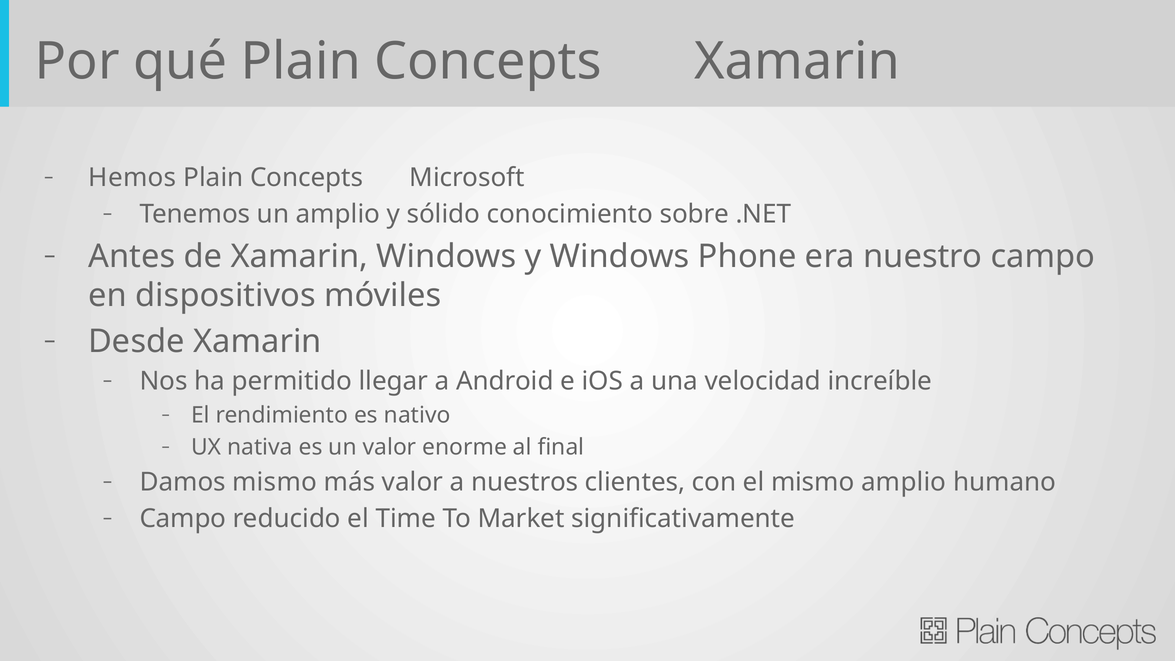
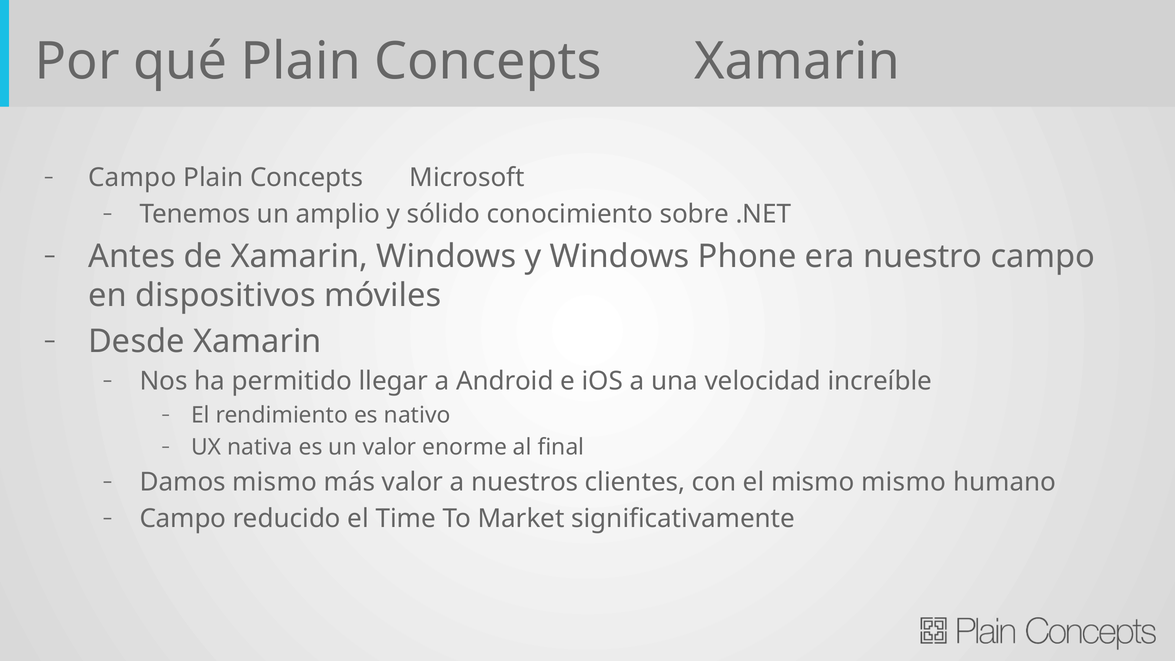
Hemos at (132, 178): Hemos -> Campo
mismo amplio: amplio -> mismo
